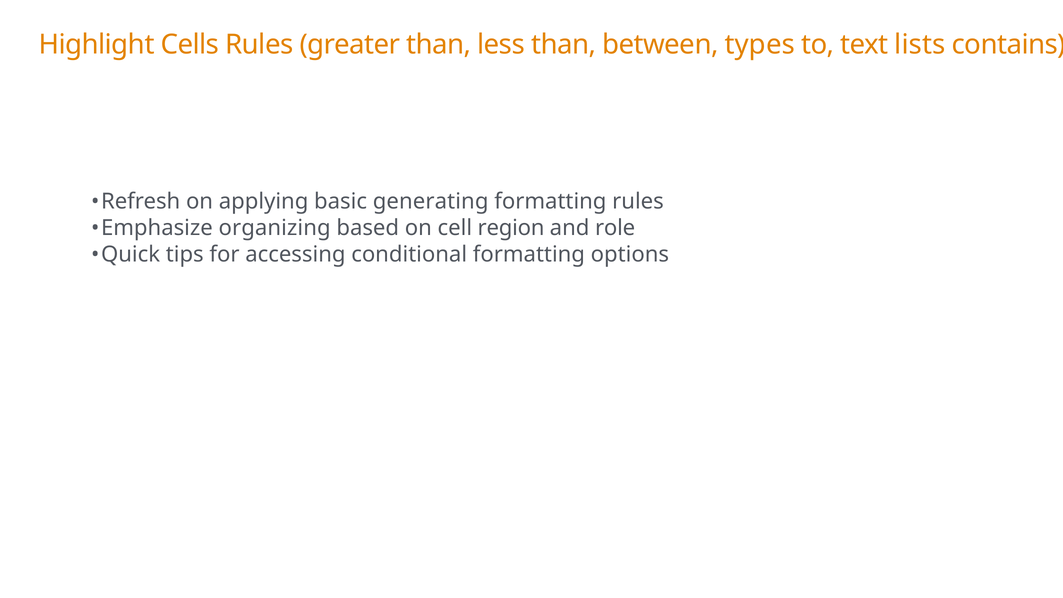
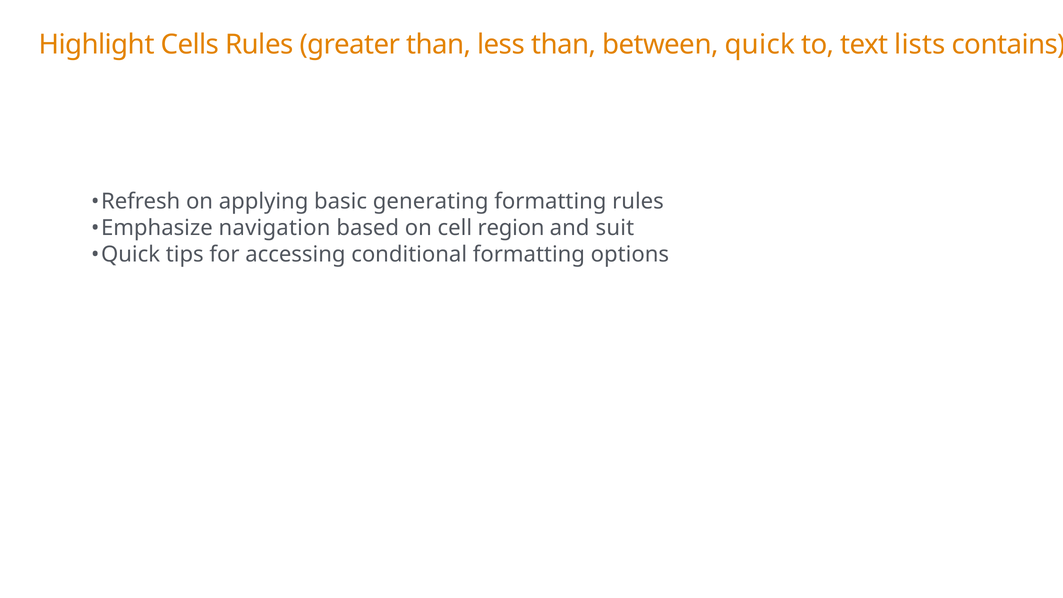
between types: types -> quick
organizing: organizing -> navigation
role: role -> suit
